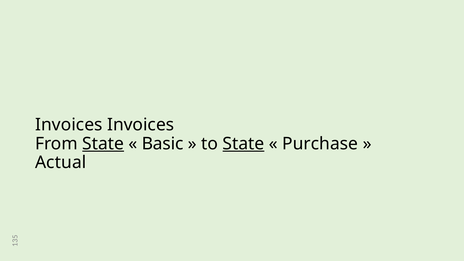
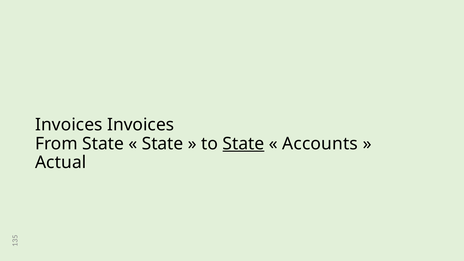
State at (103, 144) underline: present -> none
Basic at (163, 144): Basic -> State
Purchase: Purchase -> Accounts
